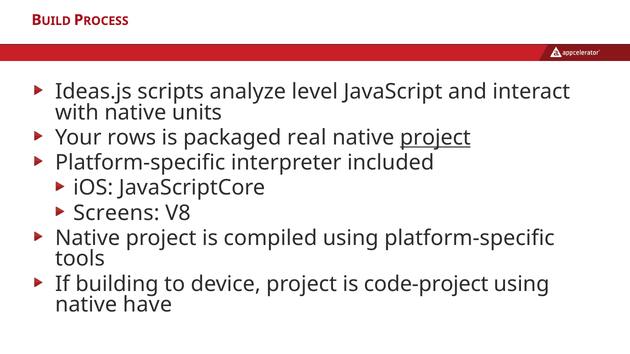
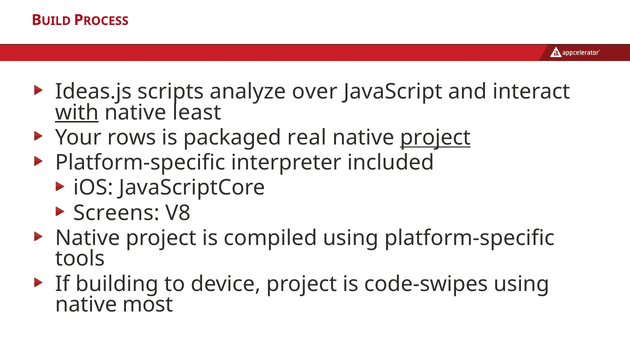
level: level -> over
with underline: none -> present
units: units -> least
code-project: code-project -> code-swipes
have: have -> most
